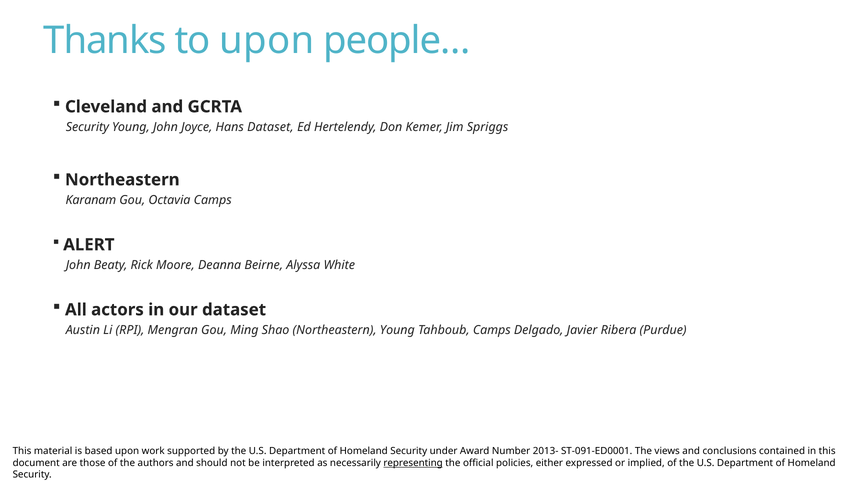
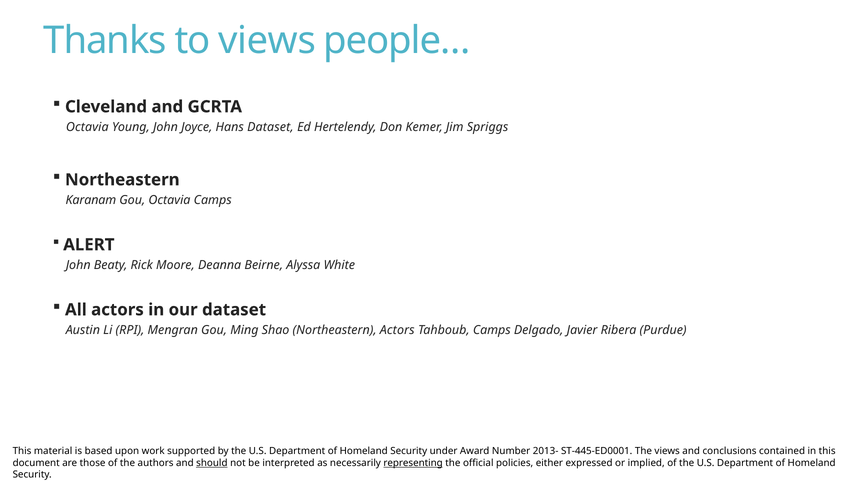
to upon: upon -> views
Security at (87, 127): Security -> Octavia
Northeastern Young: Young -> Actors
ST-091-ED0001: ST-091-ED0001 -> ST-445-ED0001
should underline: none -> present
